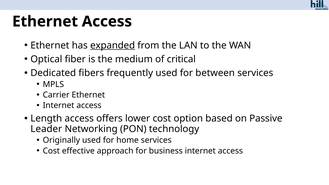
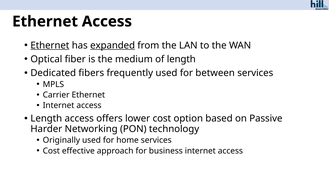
Ethernet at (50, 45) underline: none -> present
of critical: critical -> length
Leader: Leader -> Harder
